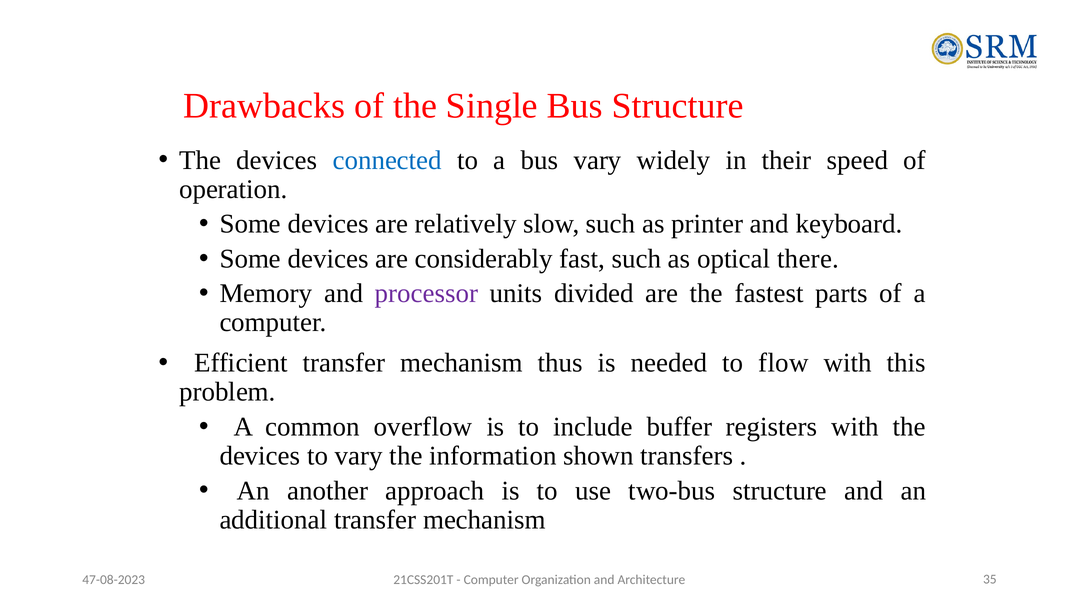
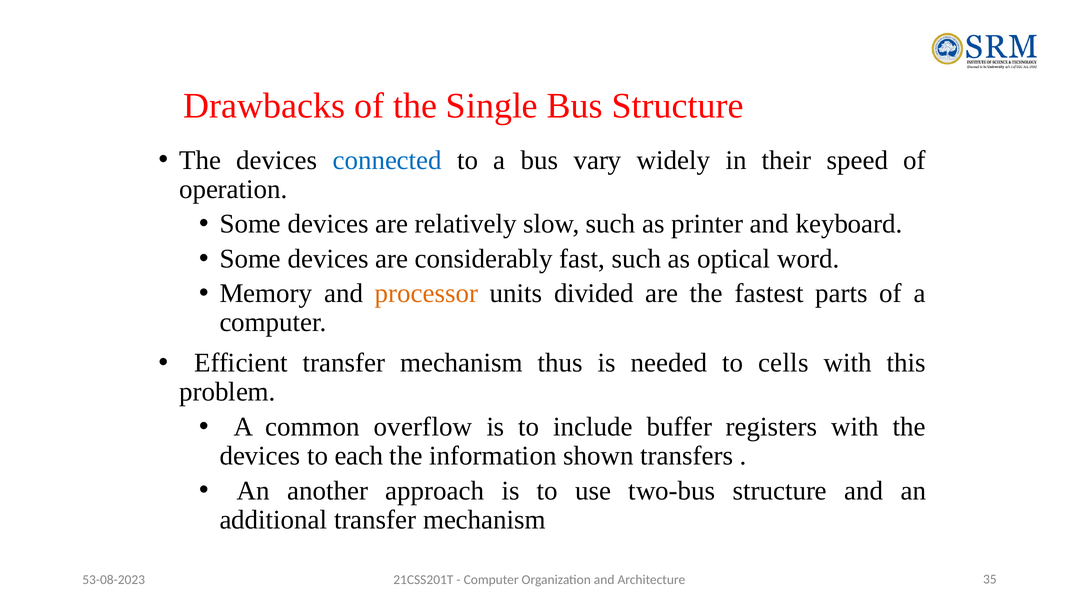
there: there -> word
processor colour: purple -> orange
flow: flow -> cells
to vary: vary -> each
47-08-2023: 47-08-2023 -> 53-08-2023
